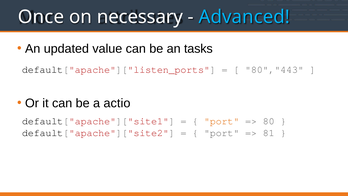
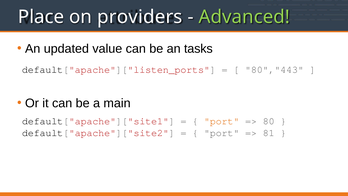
Once: Once -> Place
necessary: necessary -> providers
Advanced colour: light blue -> light green
actio: actio -> main
